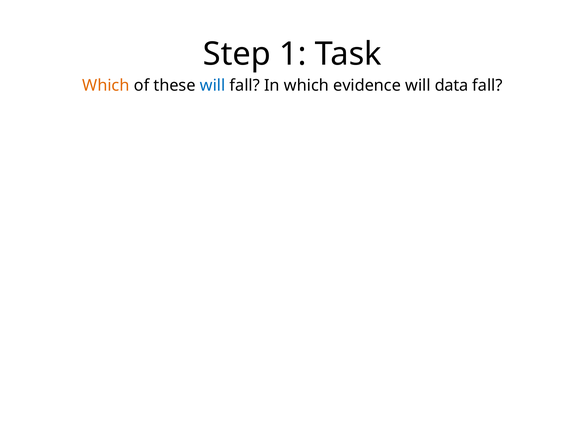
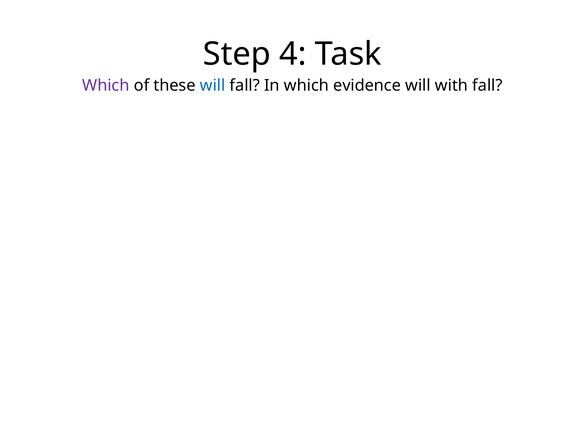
1: 1 -> 4
Which at (106, 86) colour: orange -> purple
data: data -> with
